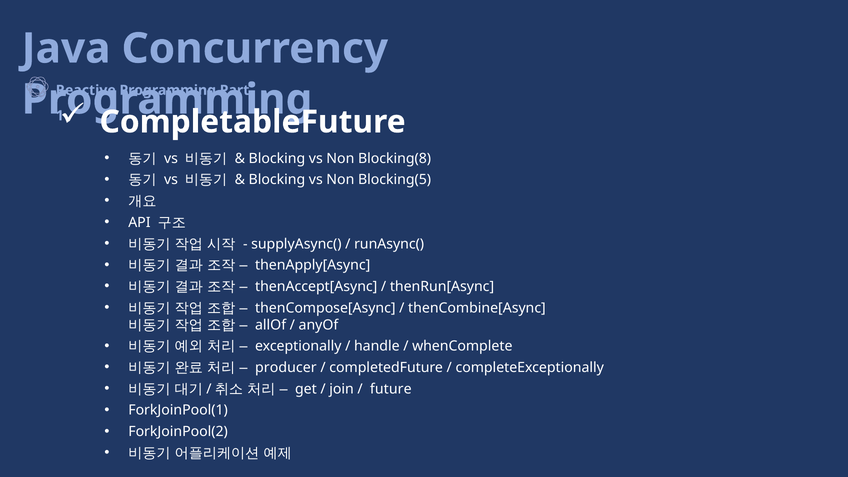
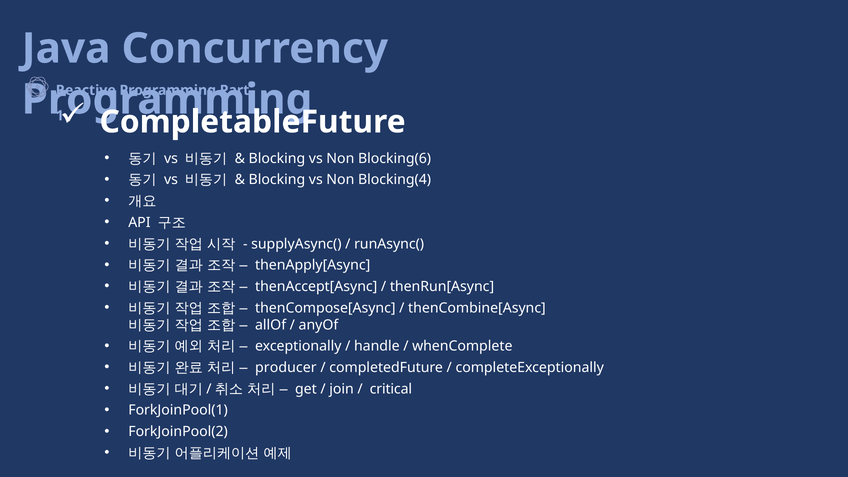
Blocking(8: Blocking(8 -> Blocking(6
Blocking(5: Blocking(5 -> Blocking(4
future: future -> critical
